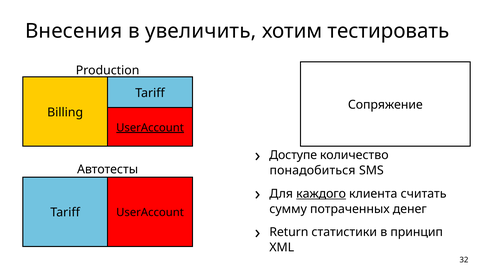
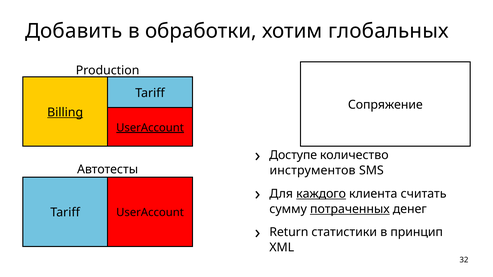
Внесения: Внесения -> Добавить
увеличить: увеличить -> обработки
тестировать: тестировать -> глобальных
Billing underline: none -> present
понадобиться: понадобиться -> инструментов
потраченных underline: none -> present
